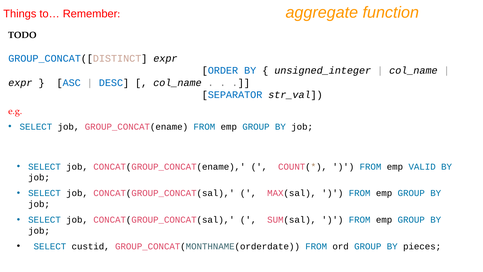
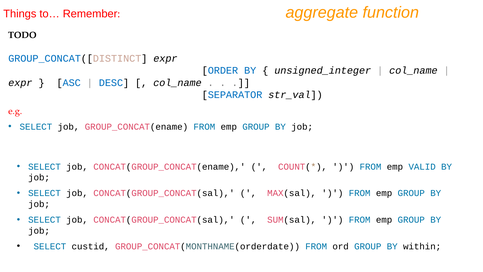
pieces: pieces -> within
